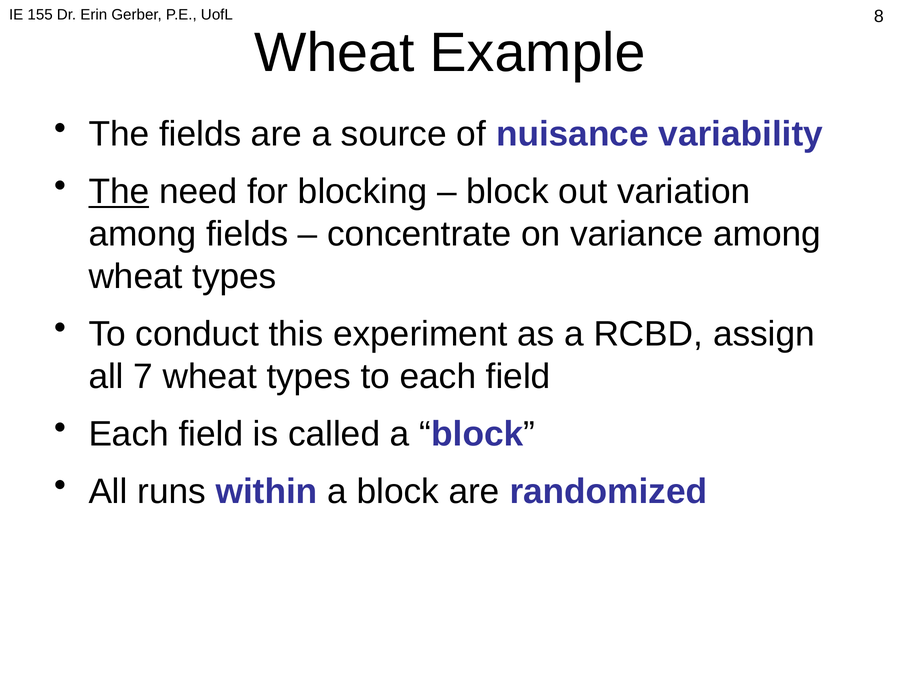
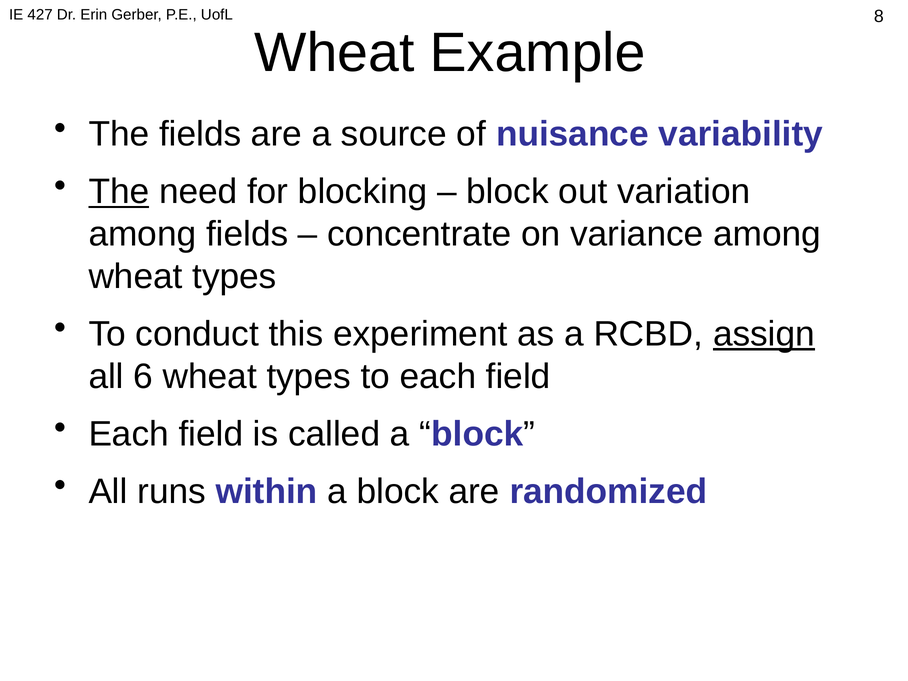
155: 155 -> 427
assign underline: none -> present
7: 7 -> 6
